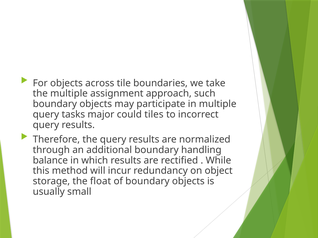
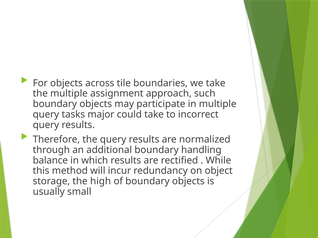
could tiles: tiles -> take
float: float -> high
